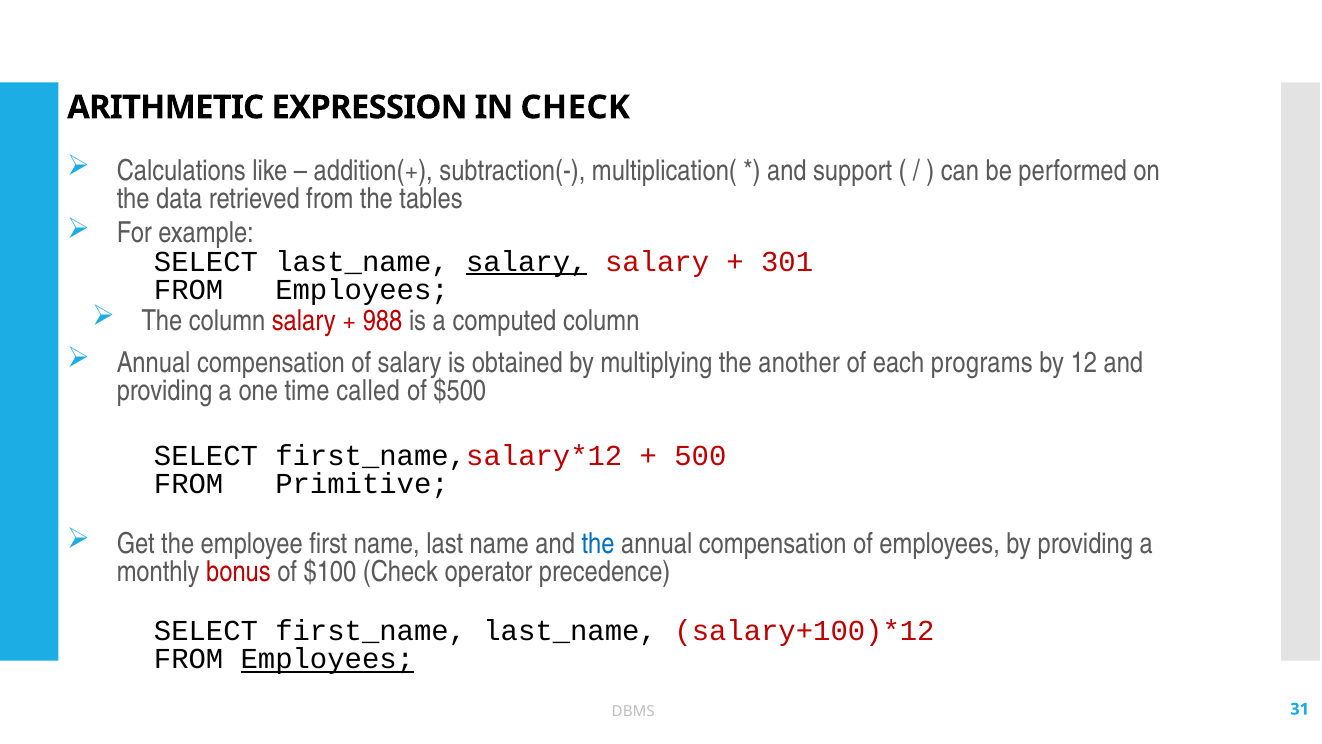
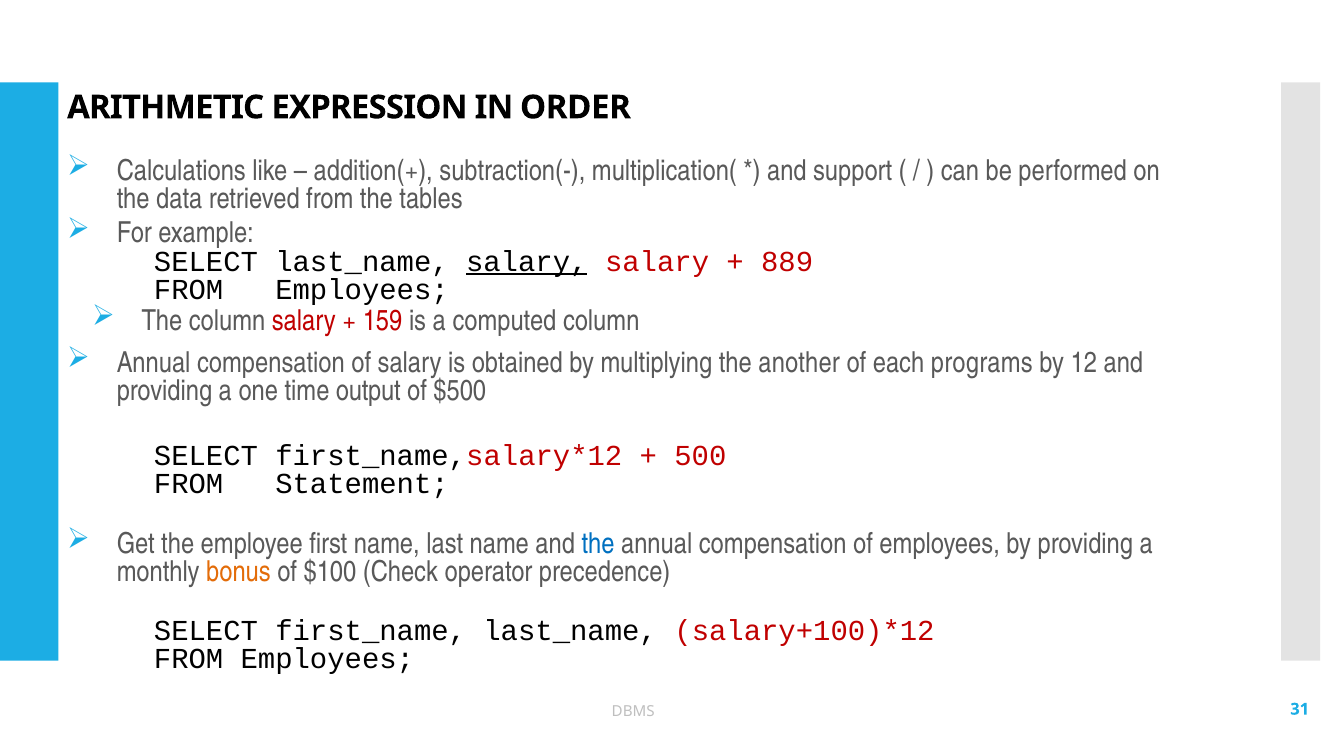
IN CHECK: CHECK -> ORDER
301: 301 -> 889
988: 988 -> 159
called: called -> output
Primitive: Primitive -> Statement
bonus colour: red -> orange
Employees at (327, 659) underline: present -> none
